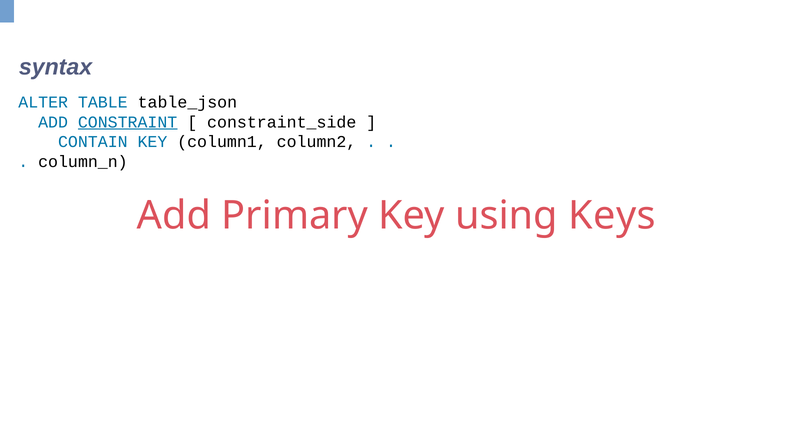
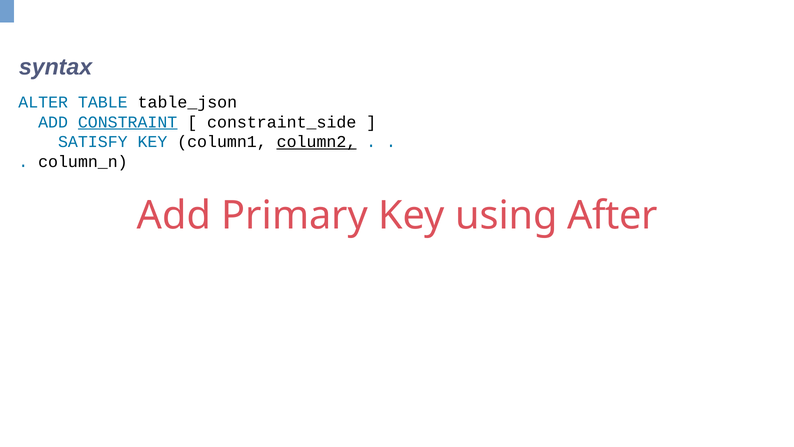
CONTAIN: CONTAIN -> SATISFY
column2 underline: none -> present
Keys: Keys -> After
